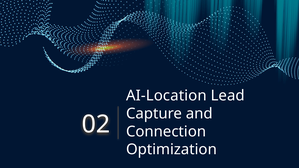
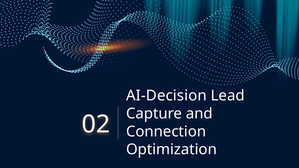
AI-Location: AI-Location -> AI-Decision
